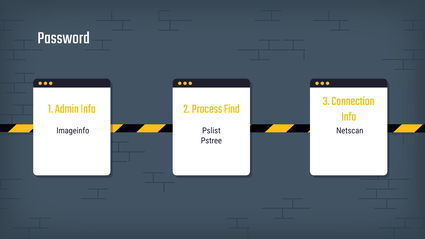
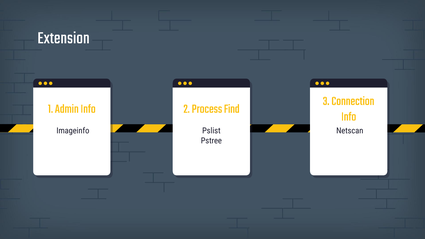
Password: Password -> Extension
